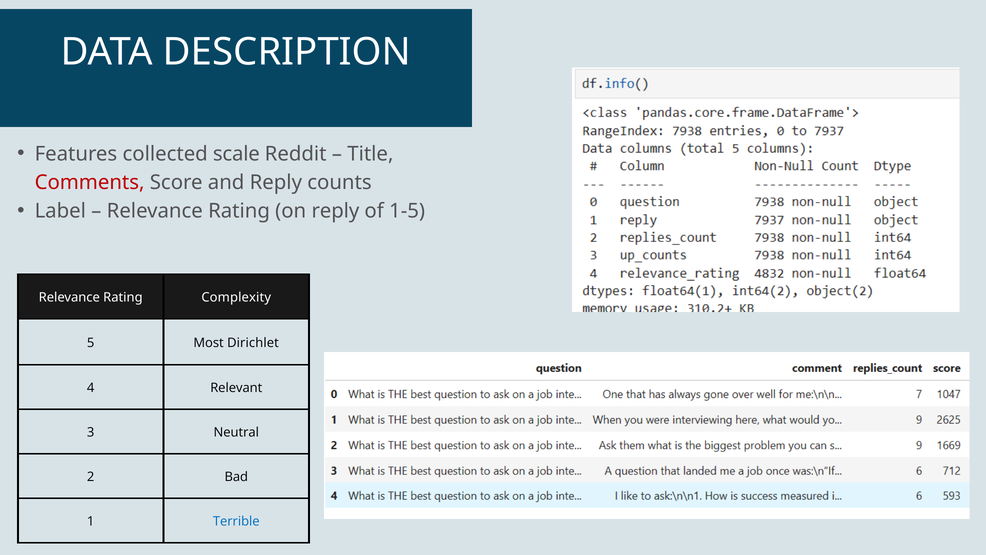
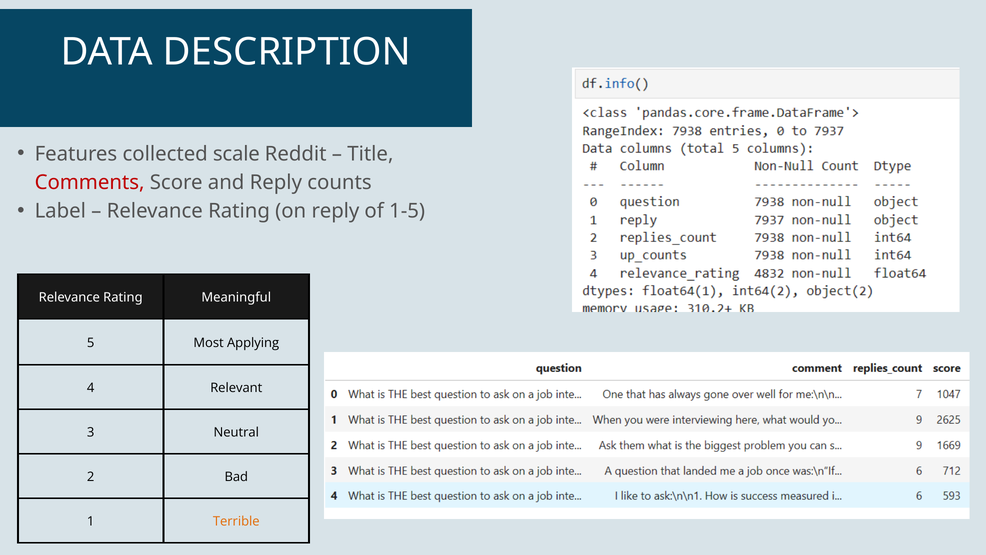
Complexity: Complexity -> Meaningful
Dirichlet: Dirichlet -> Applying
Terrible colour: blue -> orange
